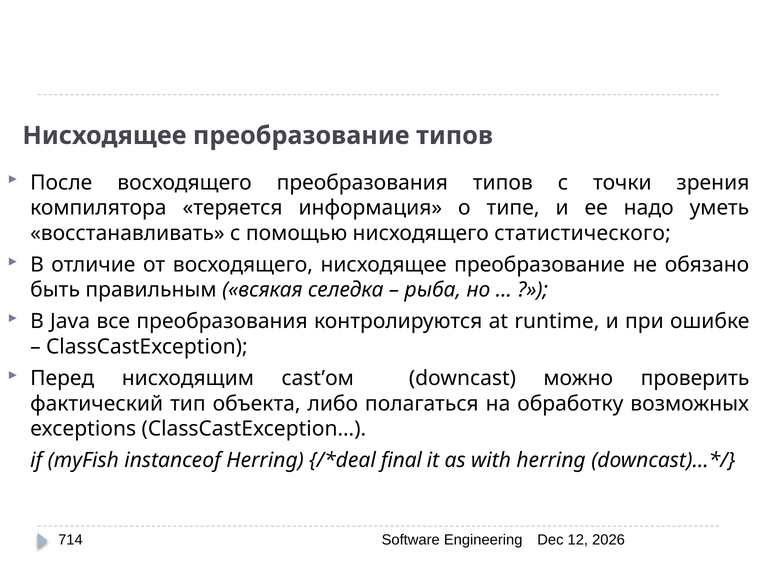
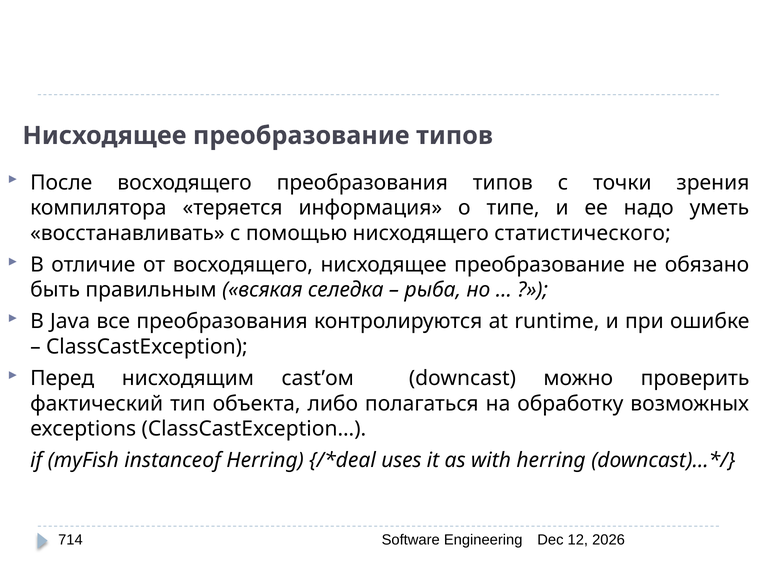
final: final -> uses
